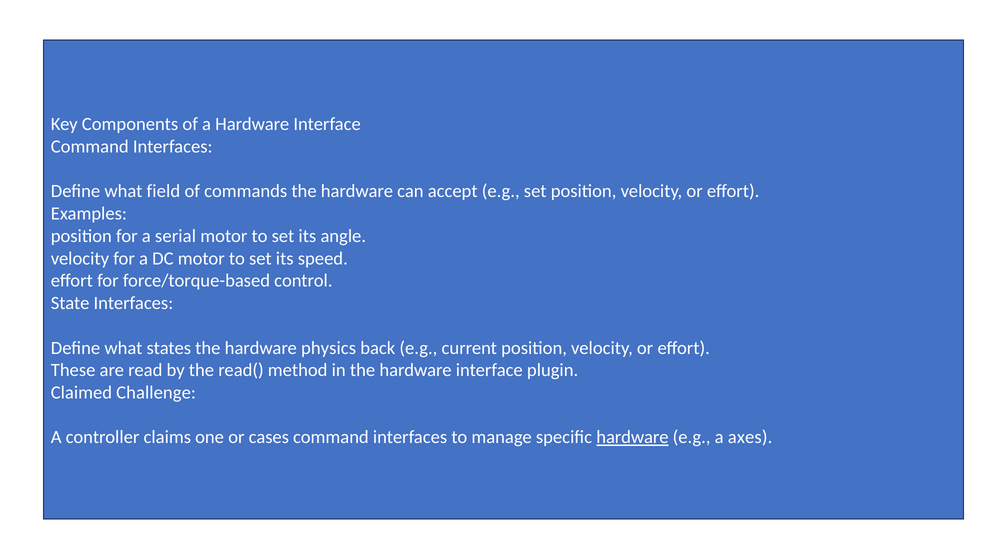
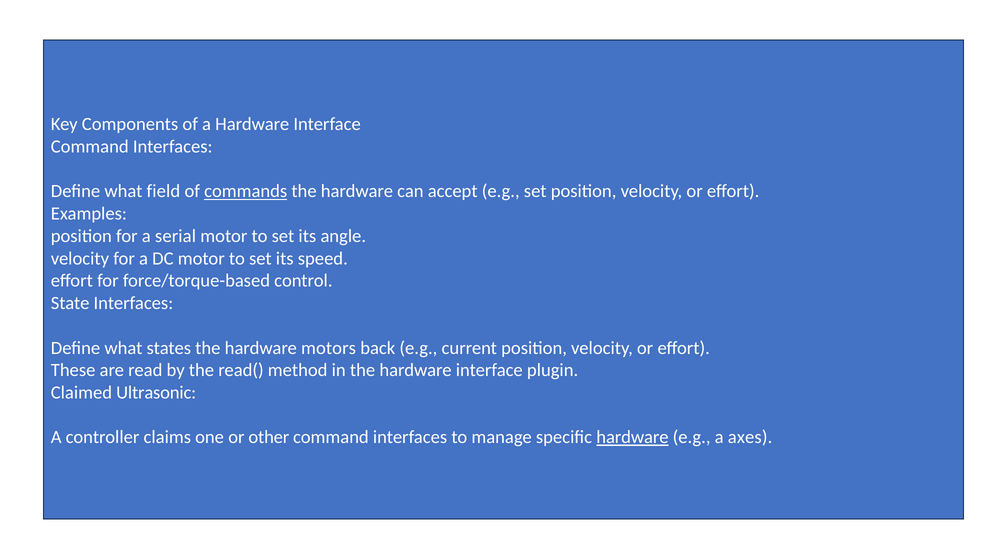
commands underline: none -> present
physics: physics -> motors
Challenge: Challenge -> Ultrasonic
cases: cases -> other
